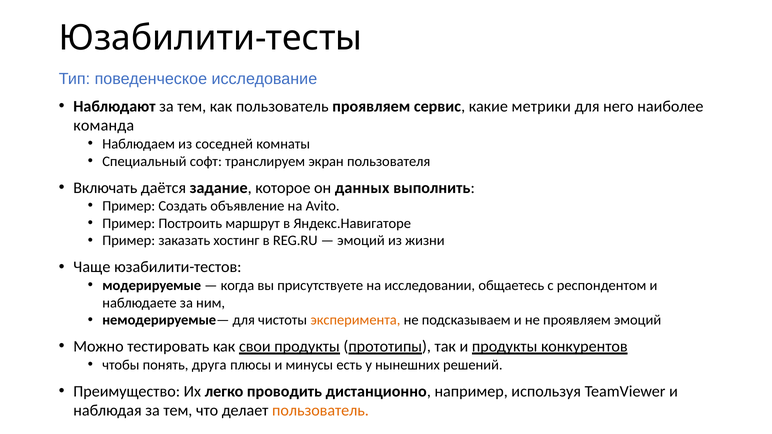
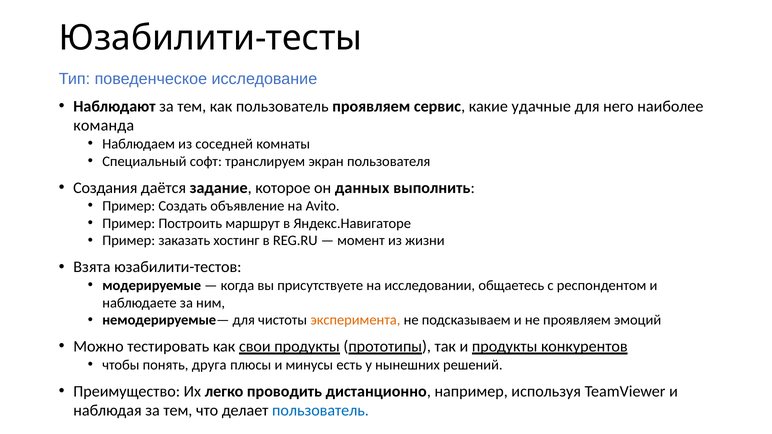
метрики: метрики -> удачные
Включать: Включать -> Создания
эмоций at (361, 241): эмоций -> момент
Чаще: Чаще -> Взята
пользователь at (321, 411) colour: orange -> blue
